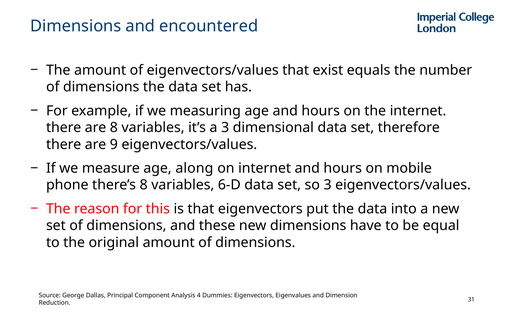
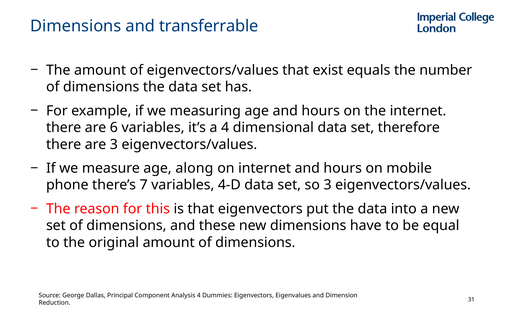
encountered: encountered -> transferrable
are 8: 8 -> 6
a 3: 3 -> 4
are 9: 9 -> 3
there’s 8: 8 -> 7
6-D: 6-D -> 4-D
